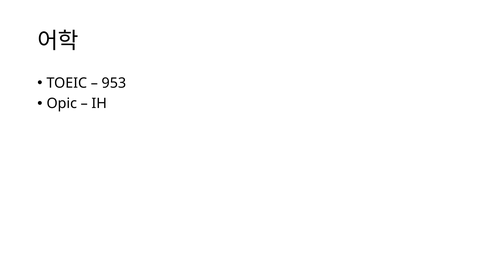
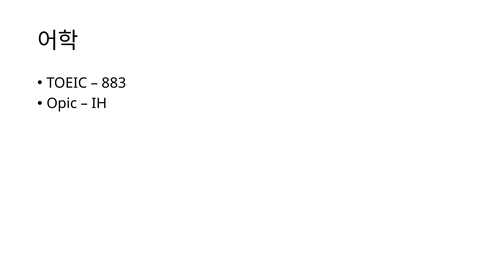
953: 953 -> 883
